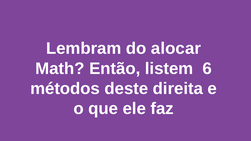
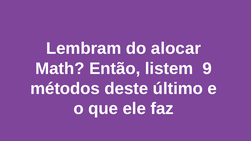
6: 6 -> 9
direita: direita -> último
